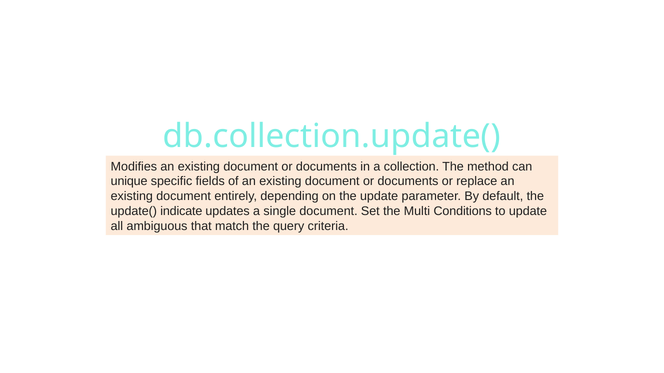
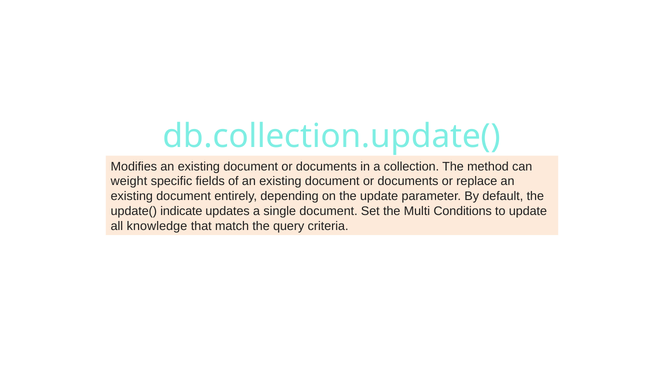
unique: unique -> weight
ambiguous: ambiguous -> knowledge
